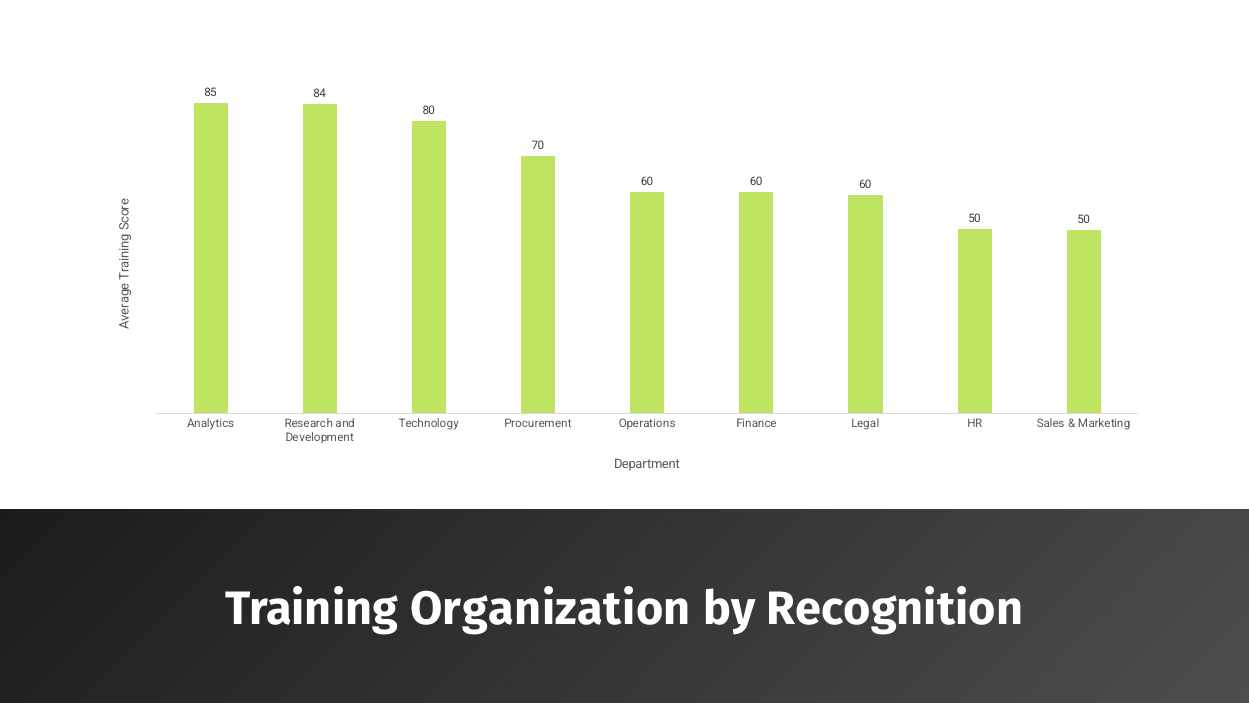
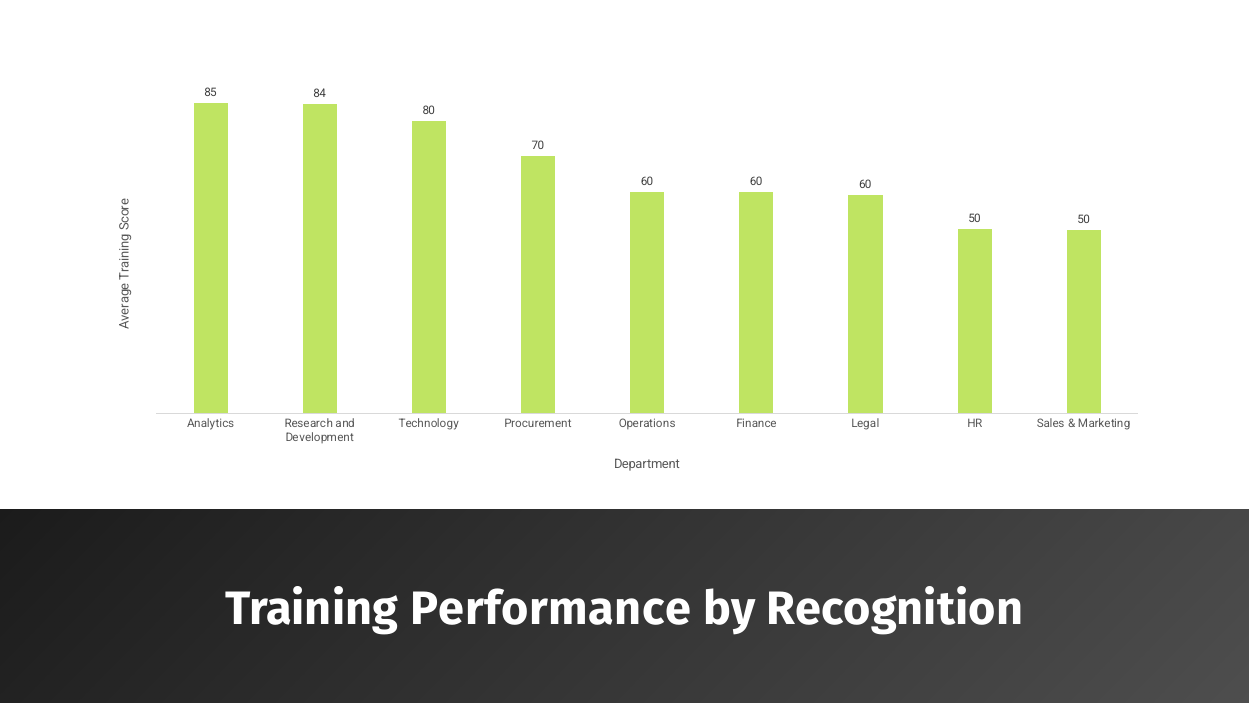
Organization: Organization -> Performance
